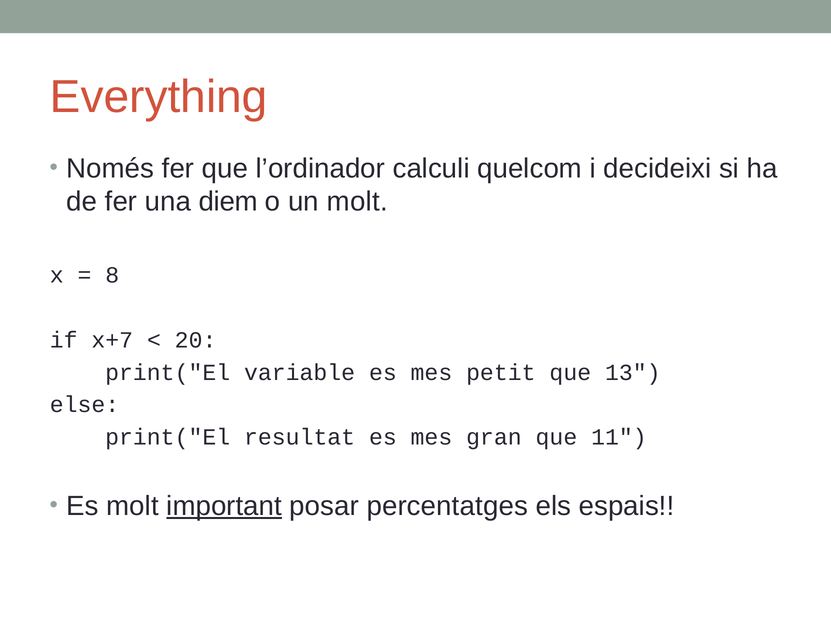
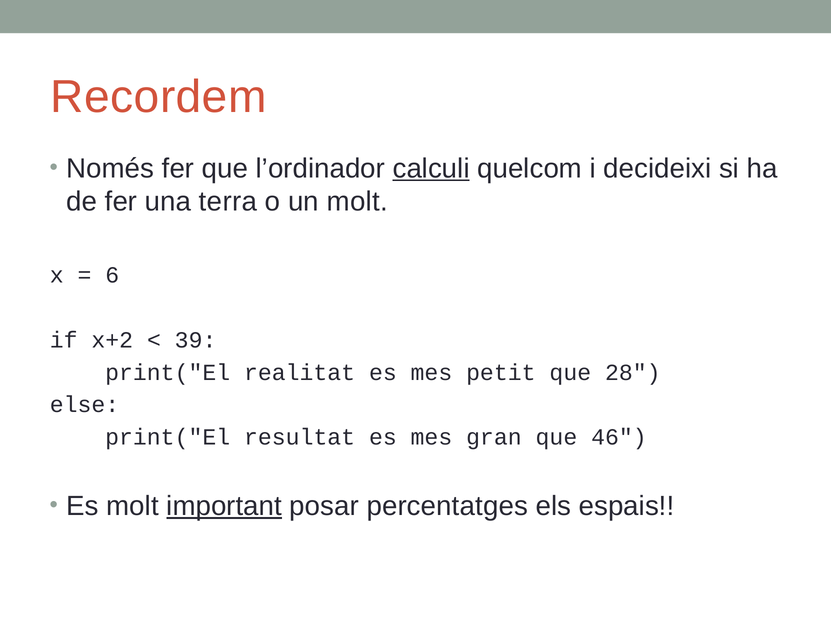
Everything: Everything -> Recordem
calculi underline: none -> present
diem: diem -> terra
8: 8 -> 6
x+7: x+7 -> x+2
20: 20 -> 39
variable: variable -> realitat
13: 13 -> 28
11: 11 -> 46
